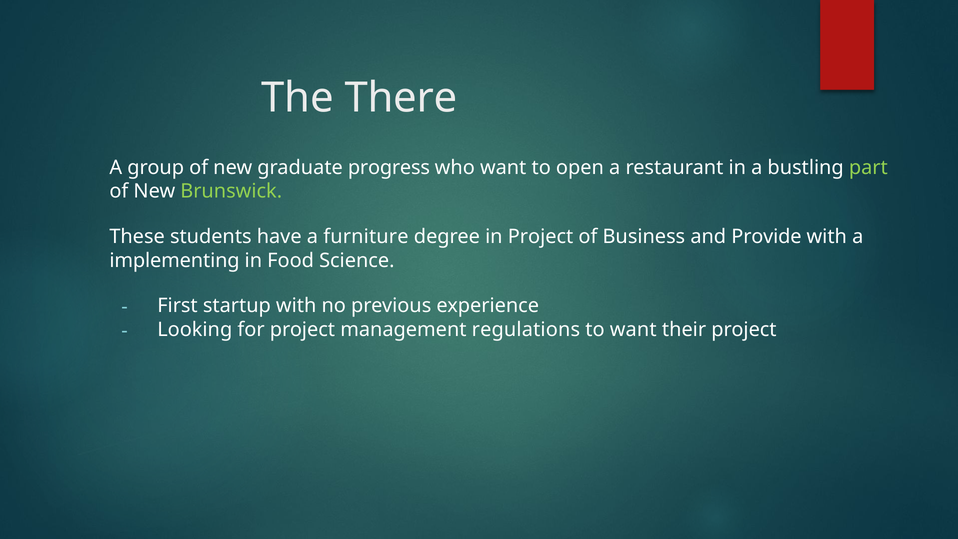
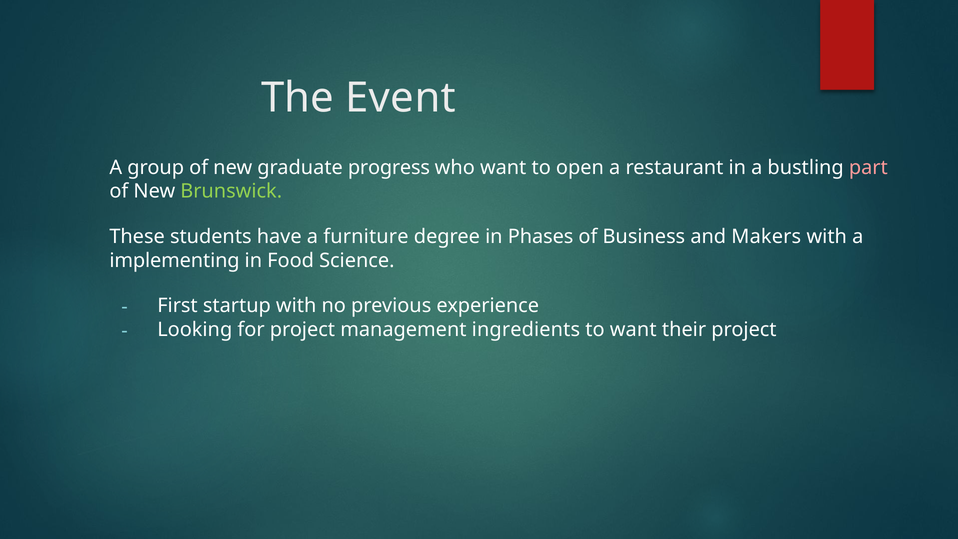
There: There -> Event
part colour: light green -> pink
in Project: Project -> Phases
Provide: Provide -> Makers
regulations: regulations -> ingredients
